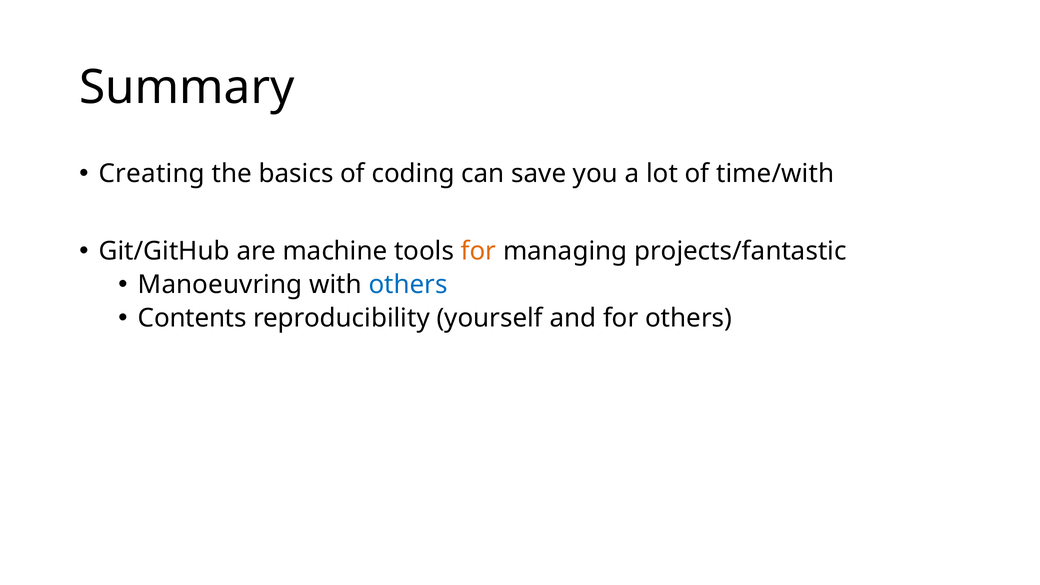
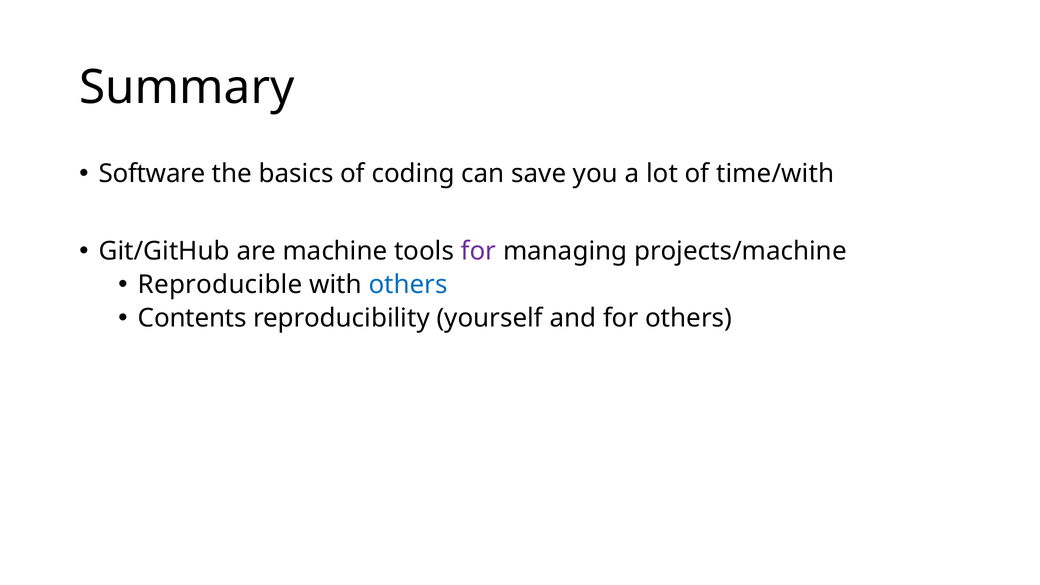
Creating: Creating -> Software
for at (479, 251) colour: orange -> purple
projects/fantastic: projects/fantastic -> projects/machine
Manoeuvring: Manoeuvring -> Reproducible
